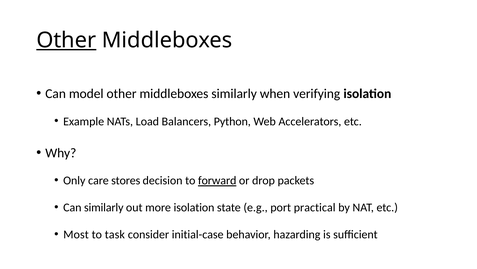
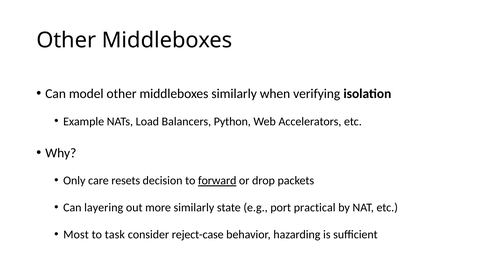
Other at (66, 40) underline: present -> none
stores: stores -> resets
Can similarly: similarly -> layering
more isolation: isolation -> similarly
initial-case: initial-case -> reject-case
